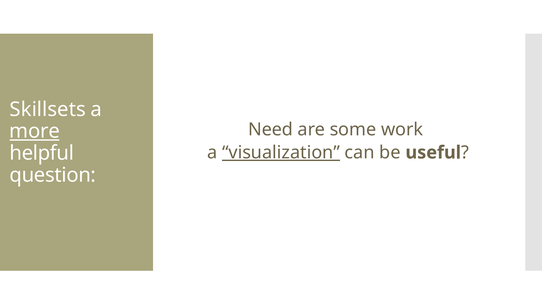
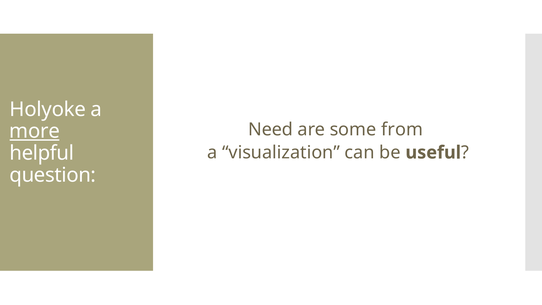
Skillsets: Skillsets -> Holyoke
work: work -> from
visualization underline: present -> none
